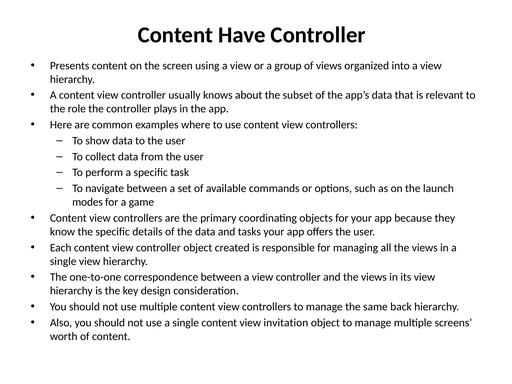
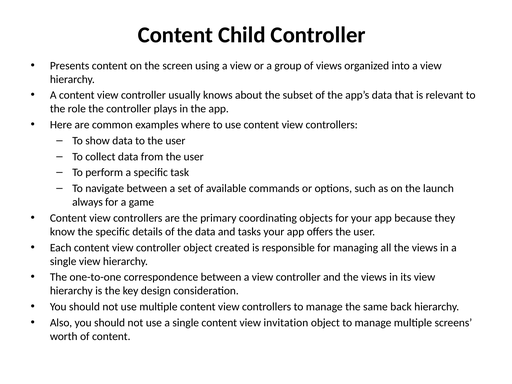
Have: Have -> Child
modes: modes -> always
